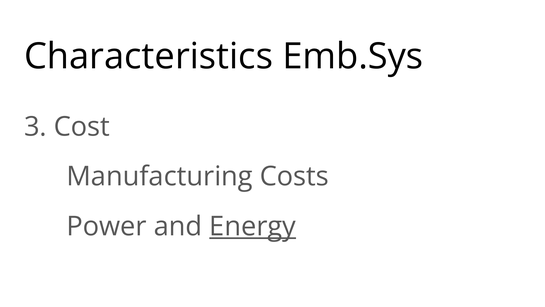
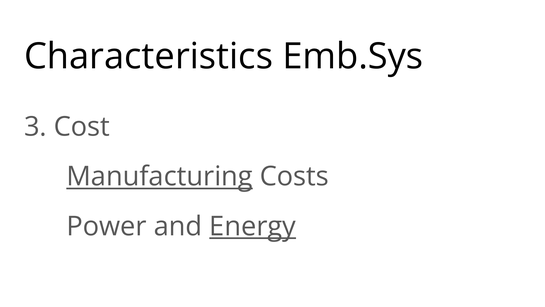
Manufacturing underline: none -> present
